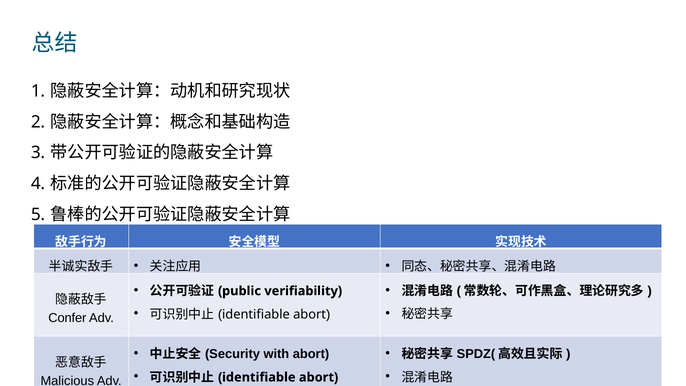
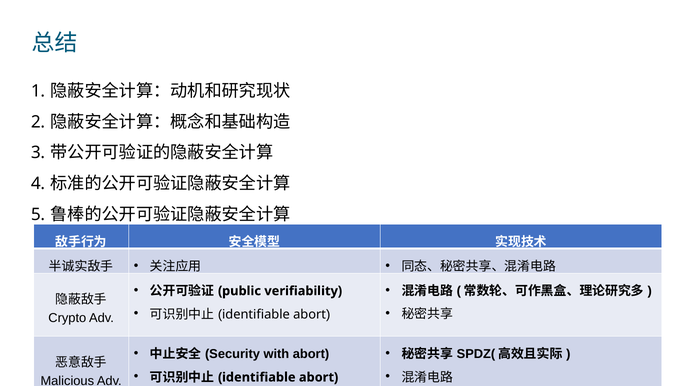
Confer: Confer -> Crypto
